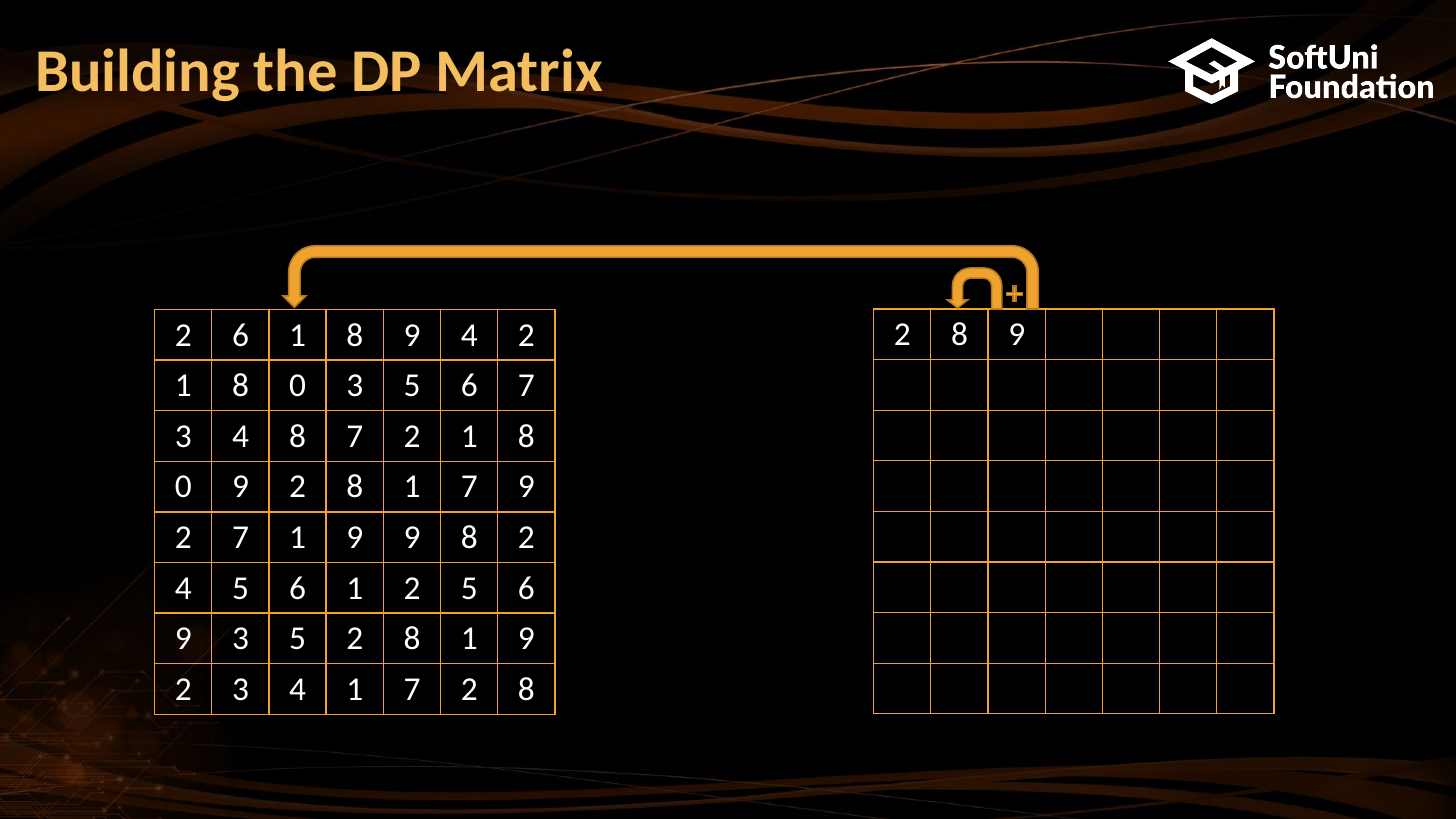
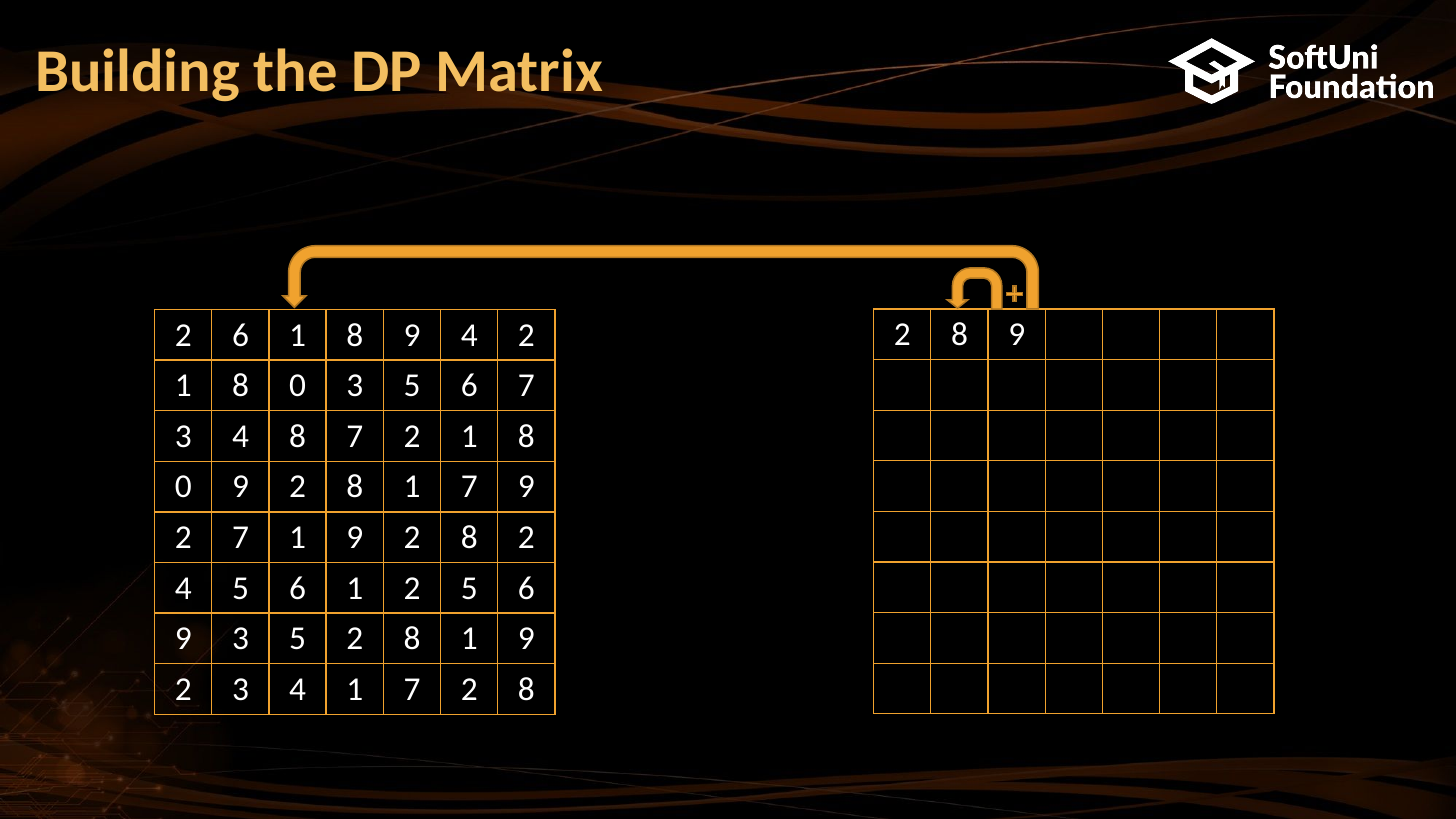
7 1 9 9: 9 -> 2
